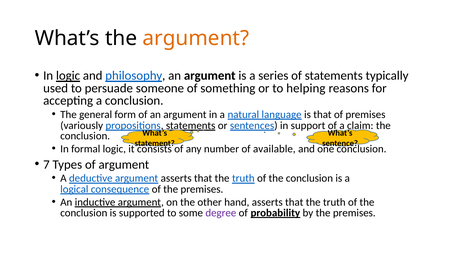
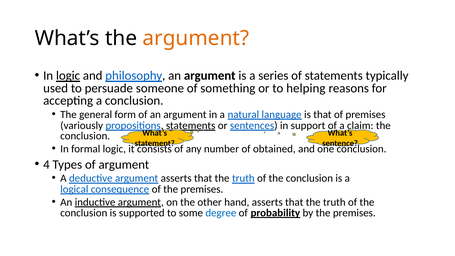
available: available -> obtained
7: 7 -> 4
degree colour: purple -> blue
